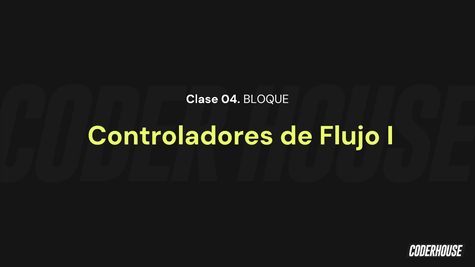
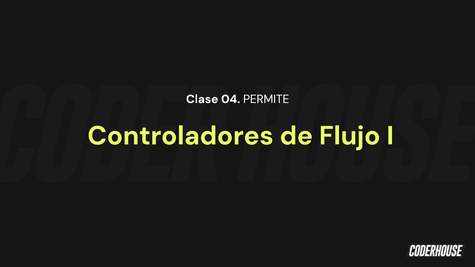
BLOQUE: BLOQUE -> PERMITE
